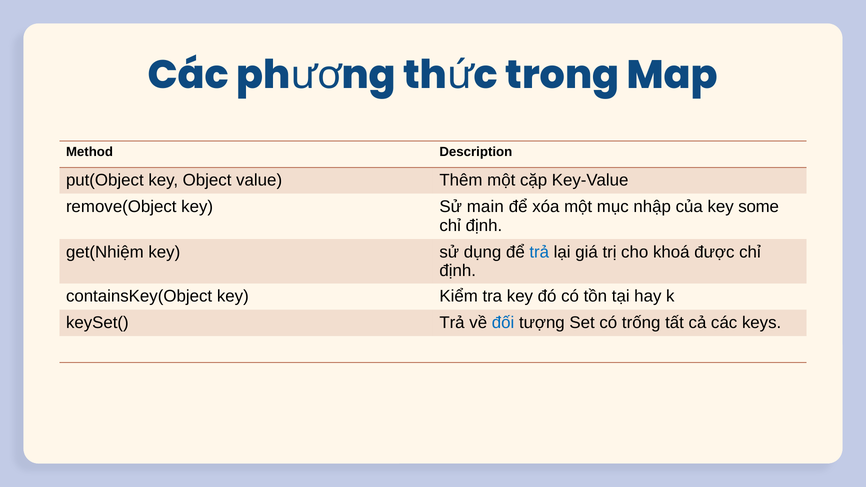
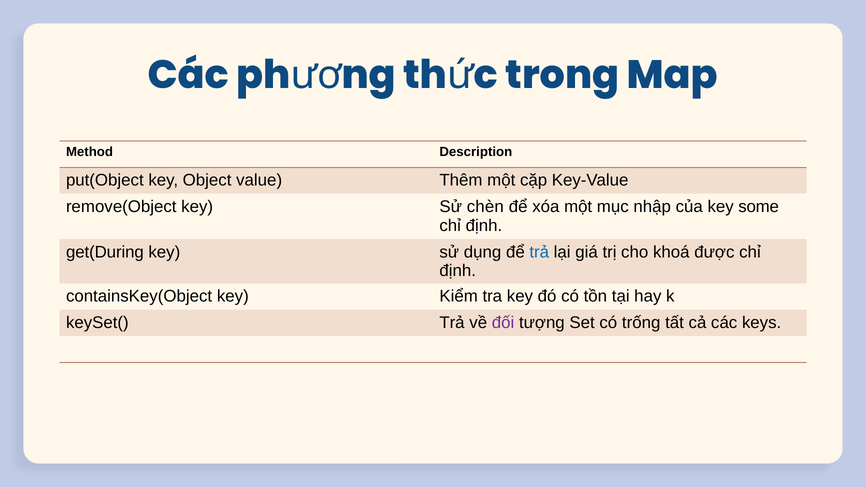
main: main -> chèn
get(Nhiệm: get(Nhiệm -> get(During
đối colour: blue -> purple
